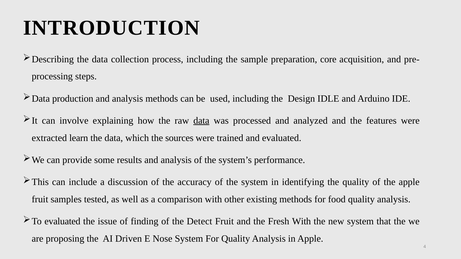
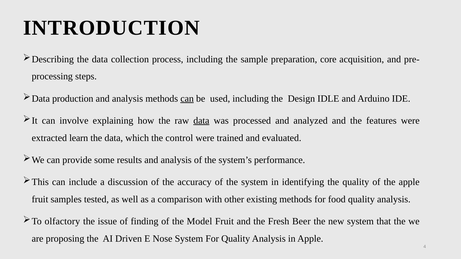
can at (187, 99) underline: none -> present
sources: sources -> control
evaluated at (62, 222): evaluated -> olfactory
Detect: Detect -> Model
Fresh With: With -> Beer
